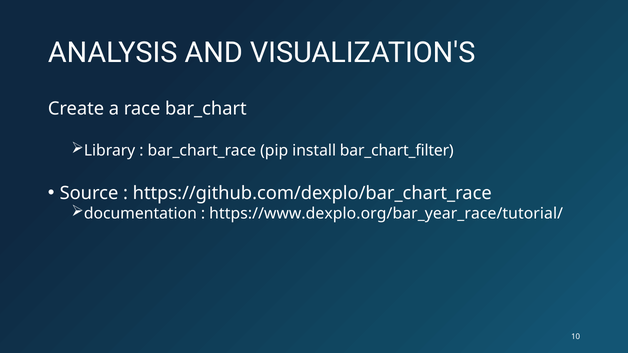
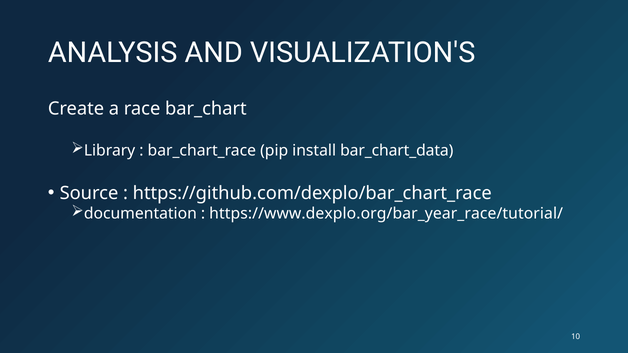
bar_chart_filter: bar_chart_filter -> bar_chart_data
